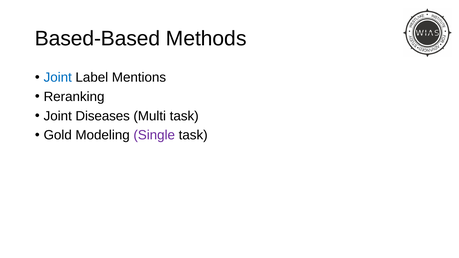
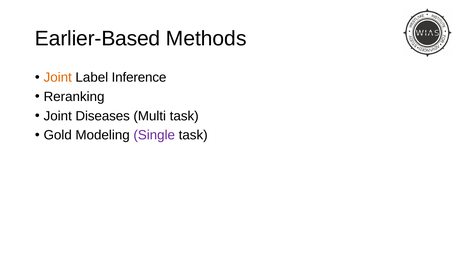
Based-Based: Based-Based -> Earlier-Based
Joint at (58, 78) colour: blue -> orange
Mentions: Mentions -> Inference
